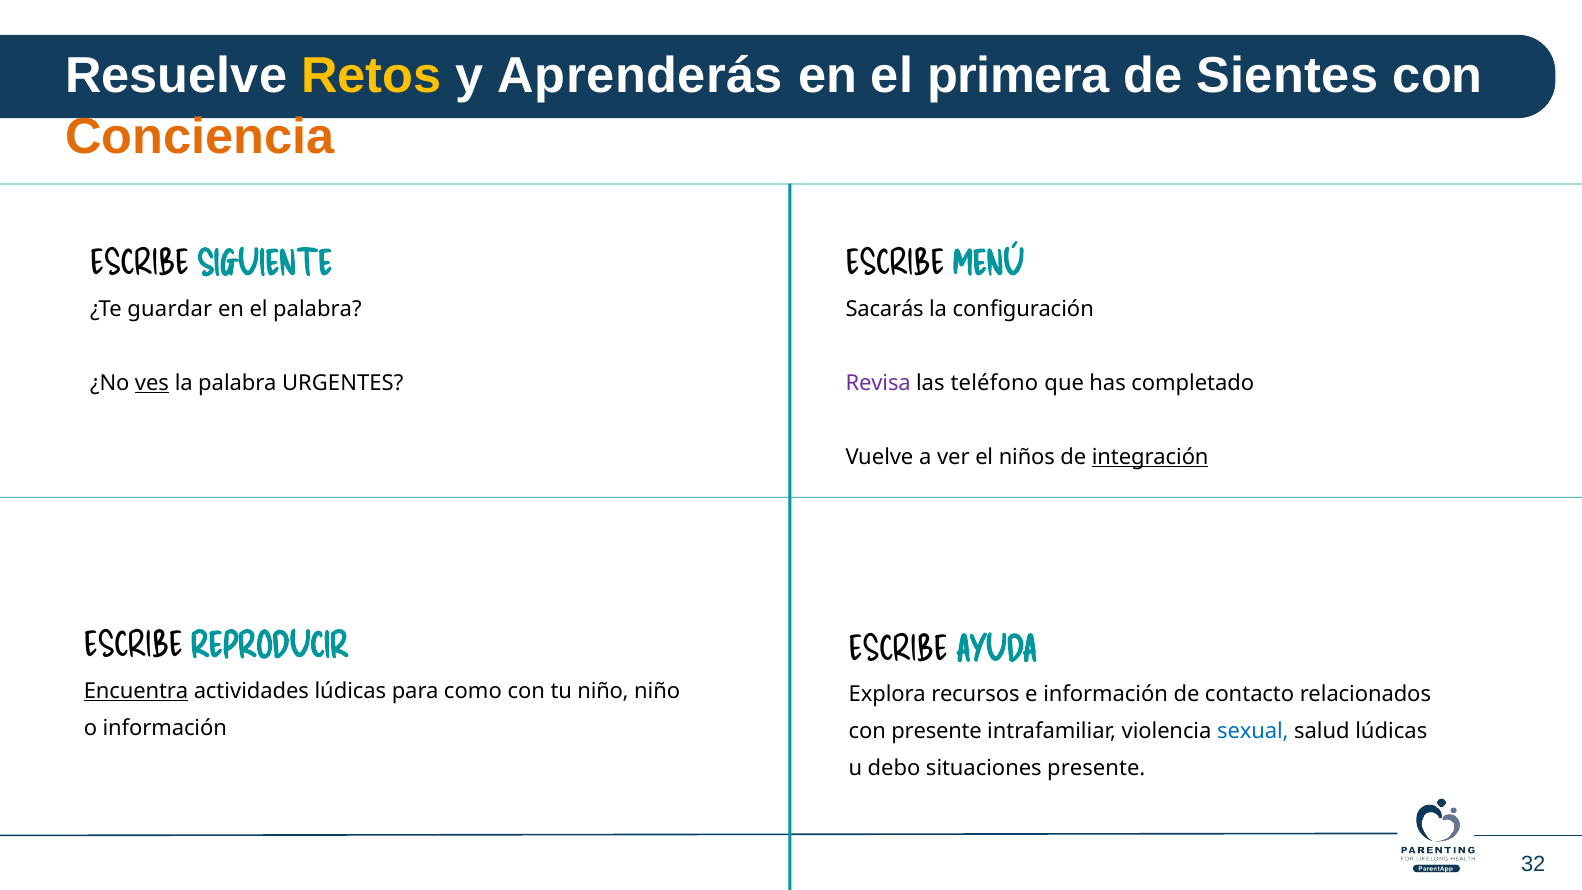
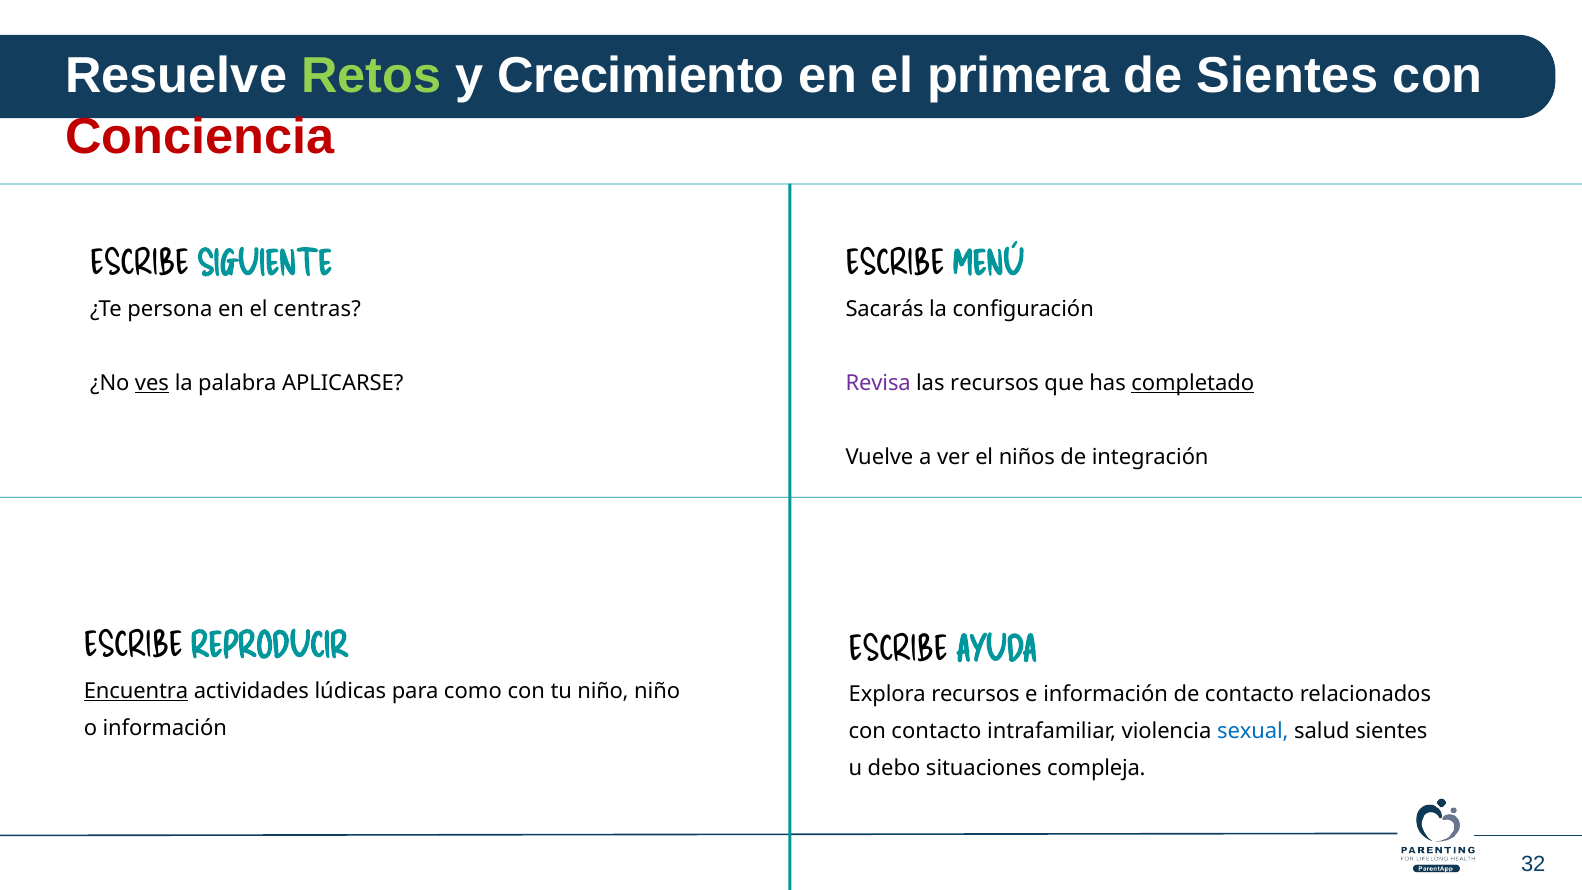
Retos colour: yellow -> light green
Aprenderás: Aprenderás -> Crecimiento
Conciencia colour: orange -> red
guardar: guardar -> persona
el palabra: palabra -> centras
URGENTES: URGENTES -> APLICARSE
las teléfono: teléfono -> recursos
completado underline: none -> present
integración underline: present -> none
con presente: presente -> contacto
salud lúdicas: lúdicas -> sientes
situaciones presente: presente -> compleja
